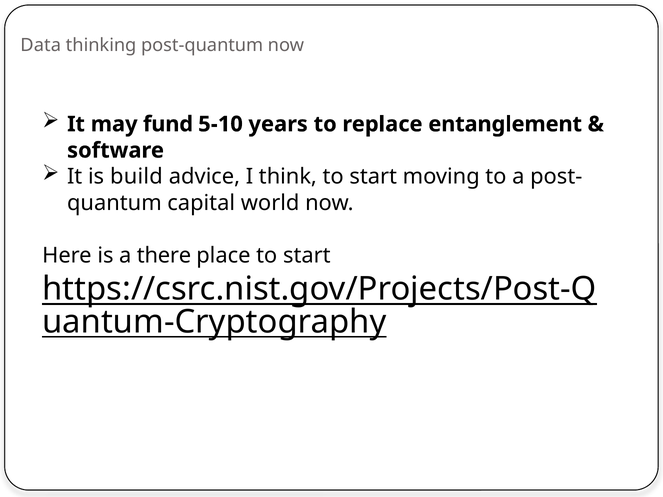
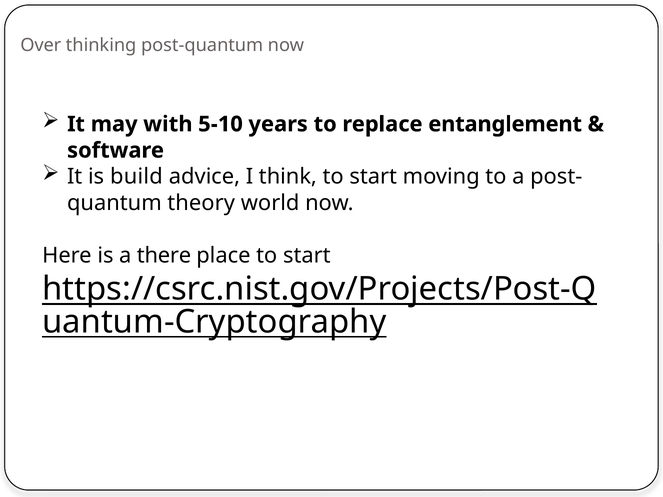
Data: Data -> Over
fund: fund -> with
capital: capital -> theory
